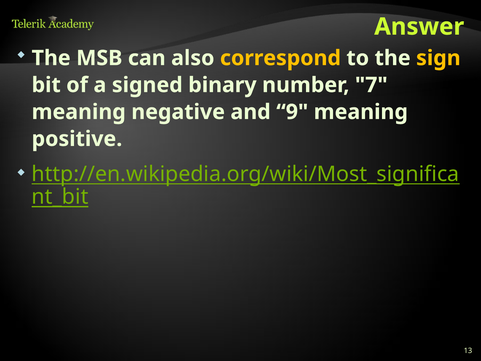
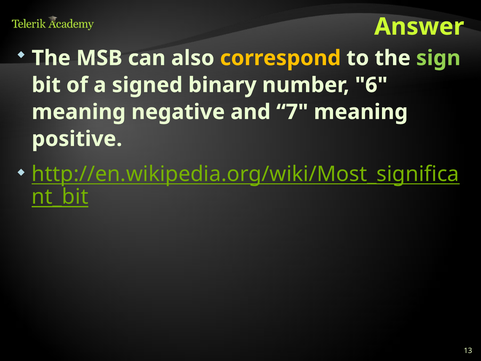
sign colour: yellow -> light green
7: 7 -> 6
9: 9 -> 7
